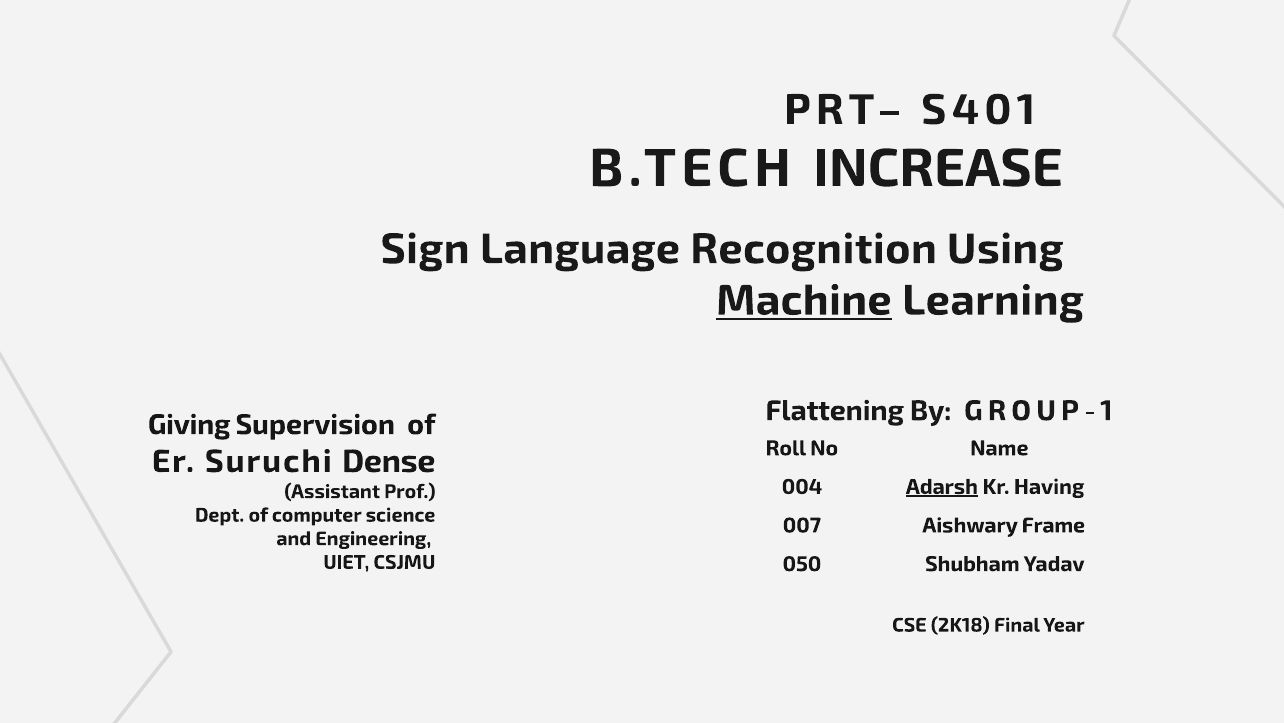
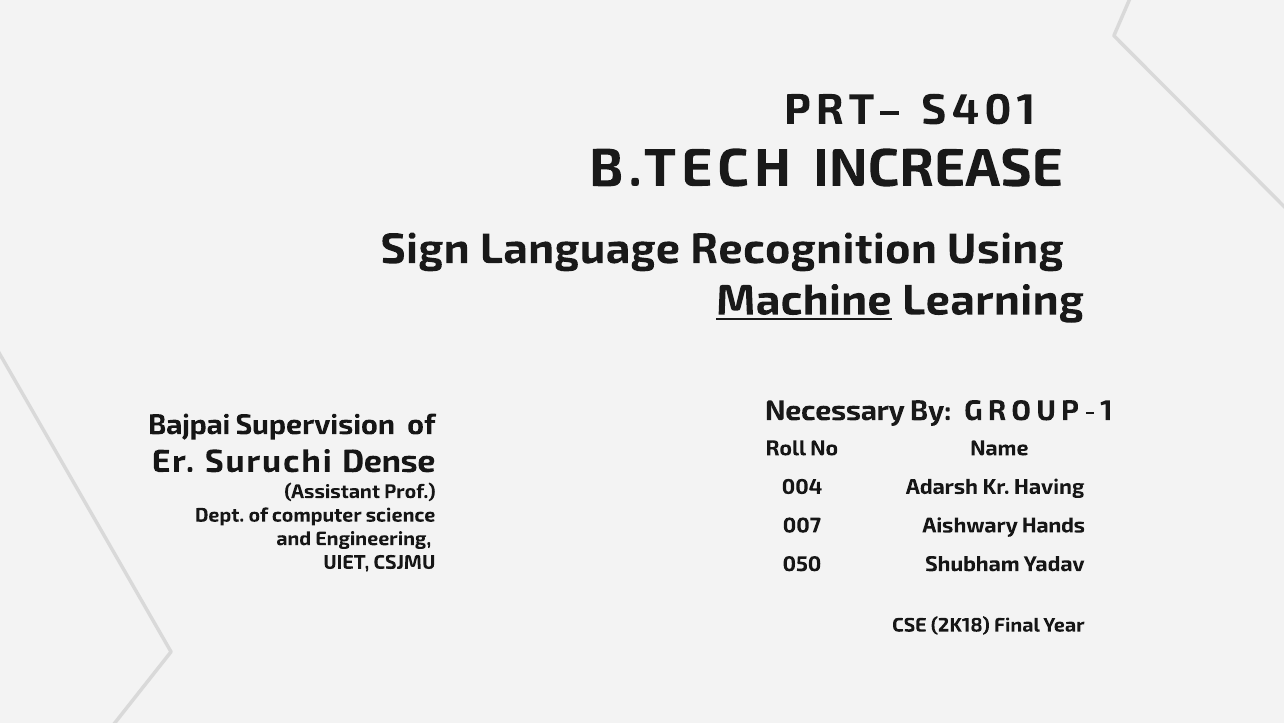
Flattening: Flattening -> Necessary
Giving: Giving -> Bajpai
Adarsh underline: present -> none
Frame: Frame -> Hands
